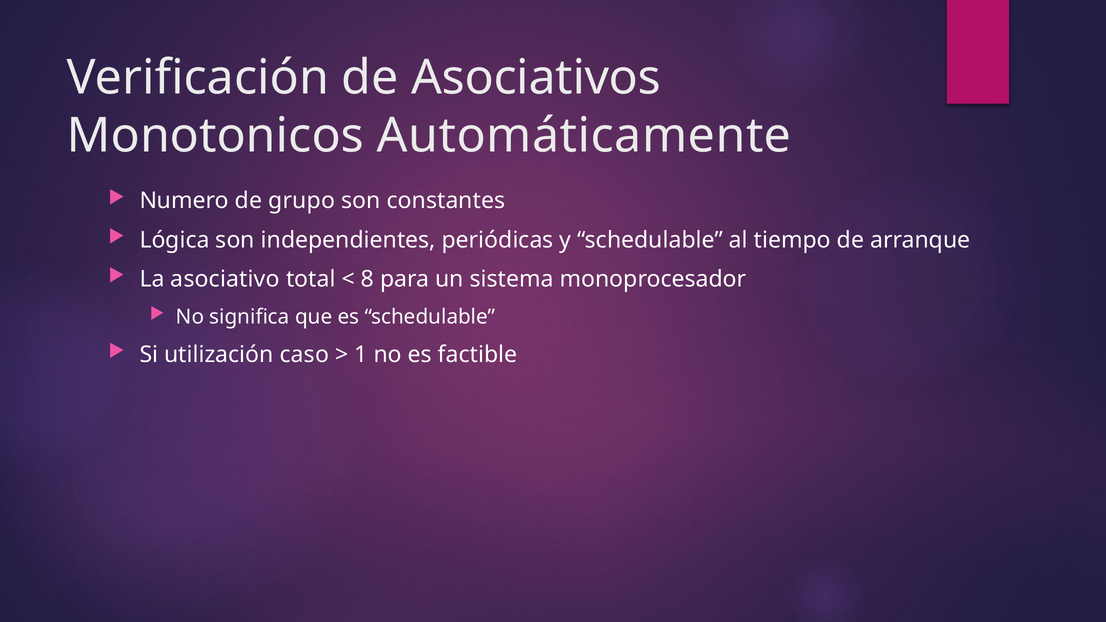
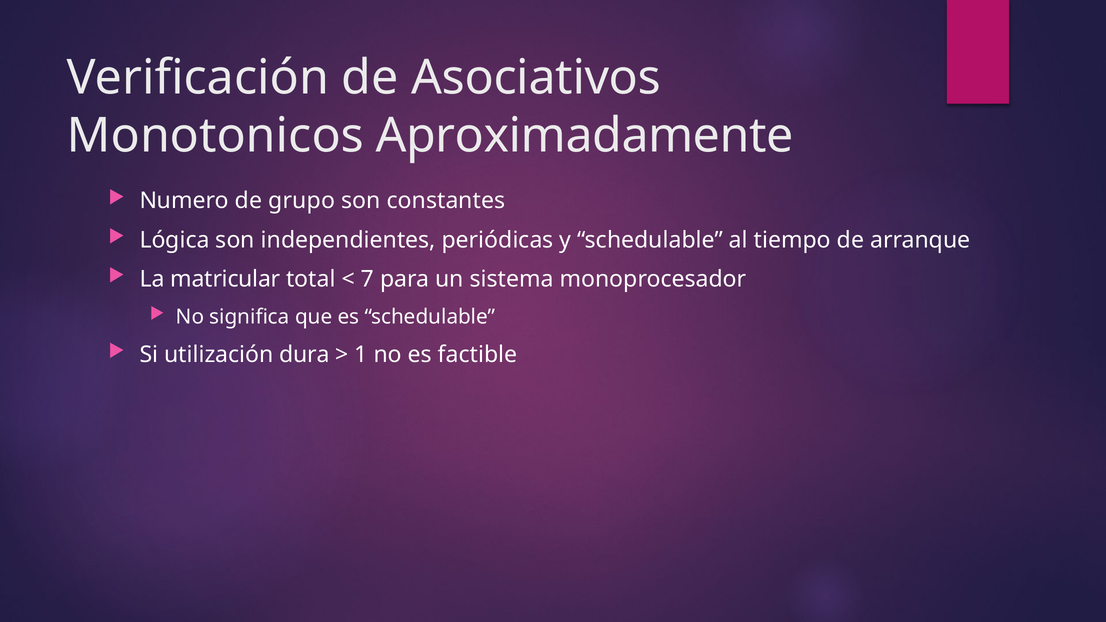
Automáticamente: Automáticamente -> Aproximadamente
asociativo: asociativo -> matricular
8: 8 -> 7
caso: caso -> dura
